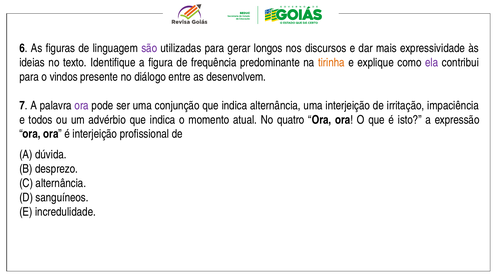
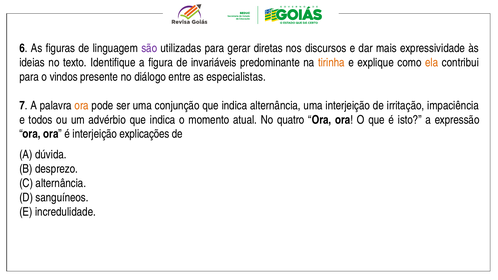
longos: longos -> diretas
frequência: frequência -> invariáveis
ela colour: purple -> orange
desenvolvem: desenvolvem -> especialistas
ora at (82, 105) colour: purple -> orange
profissional: profissional -> explicações
